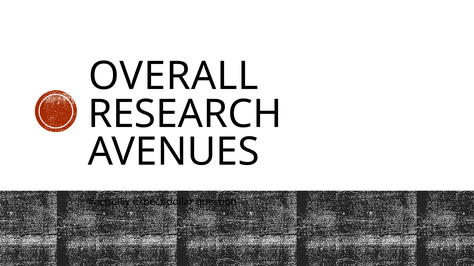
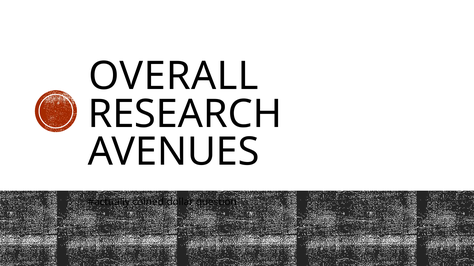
expect: expect -> coined
